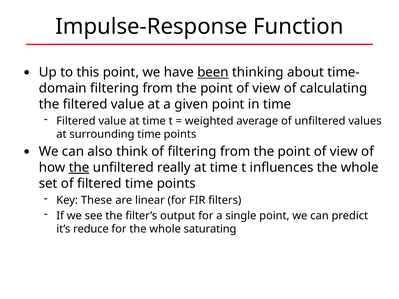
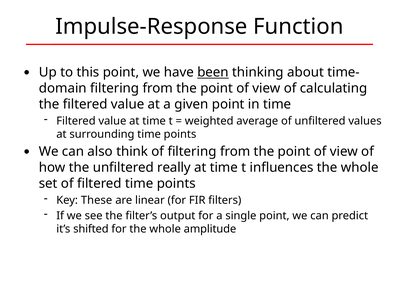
the at (79, 168) underline: present -> none
reduce: reduce -> shifted
saturating: saturating -> amplitude
